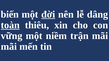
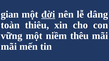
biến: biến -> gian
toàn underline: present -> none
trận: trận -> thêu
